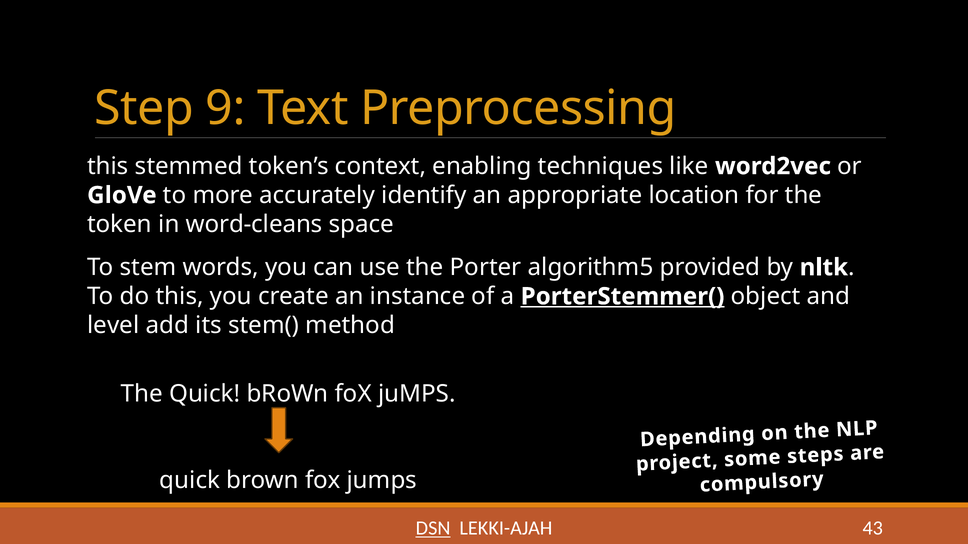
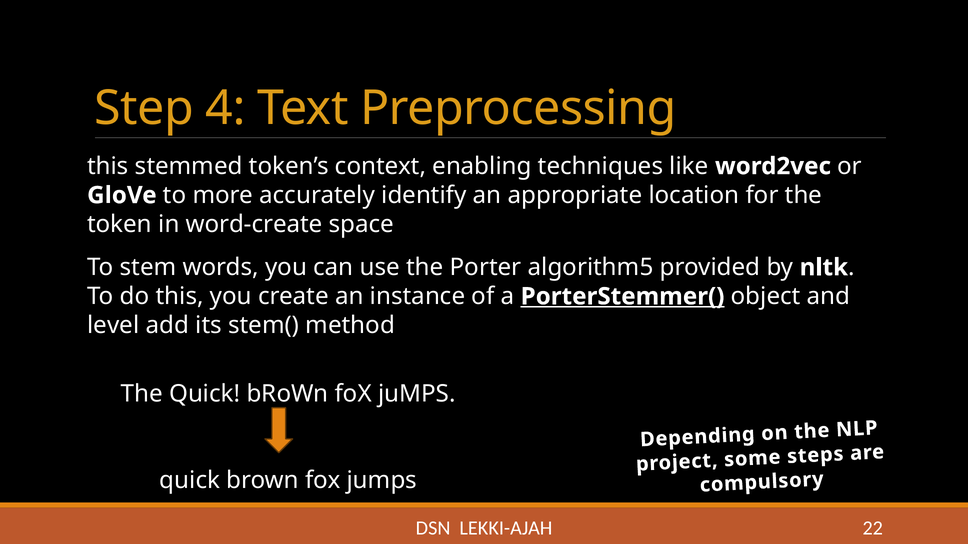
9: 9 -> 4
word-cleans: word-cleans -> word-create
DSN underline: present -> none
43: 43 -> 22
